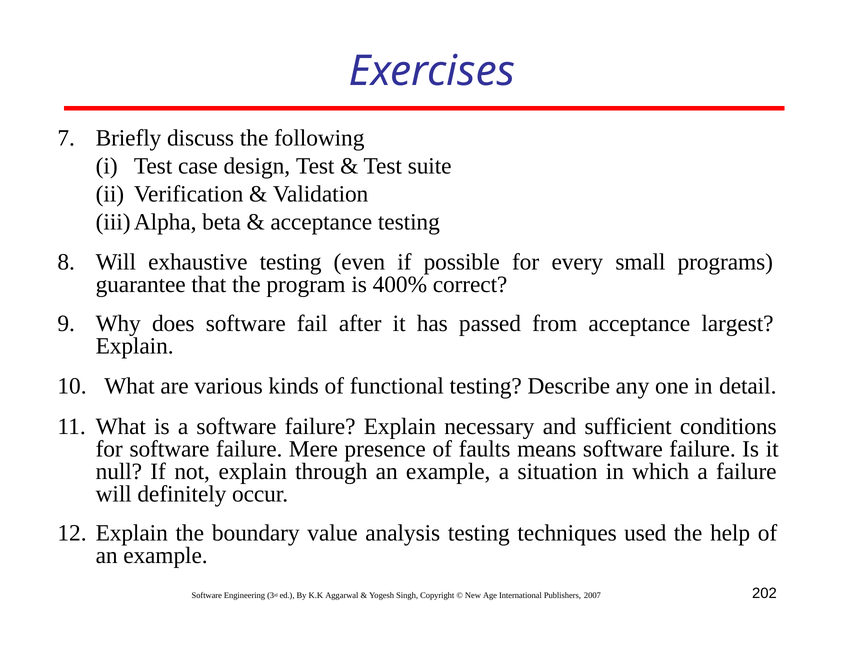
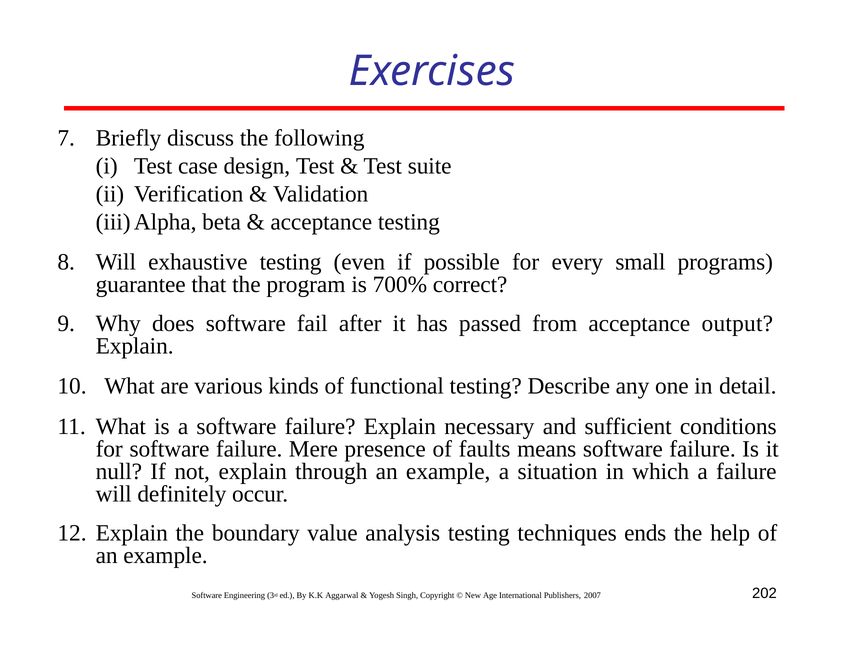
400%: 400% -> 700%
largest: largest -> output
used: used -> ends
